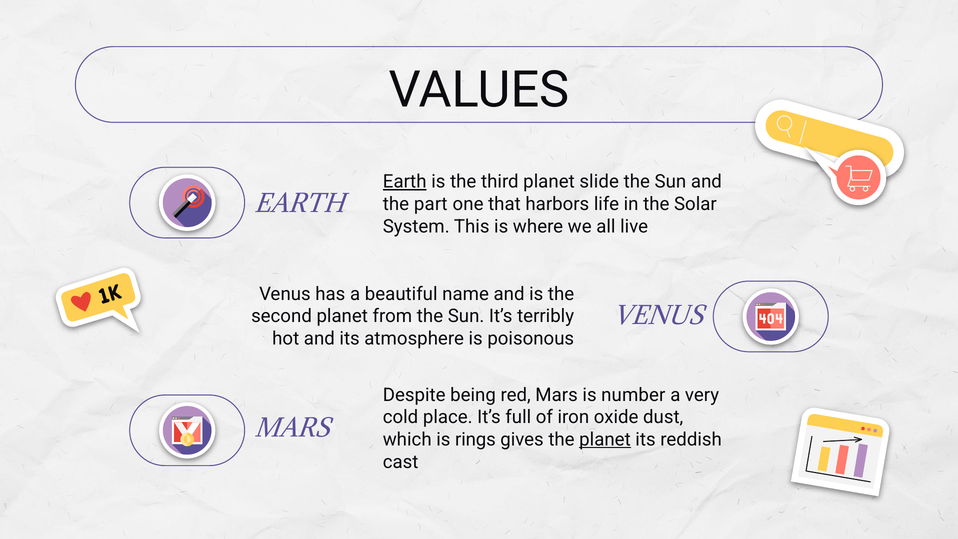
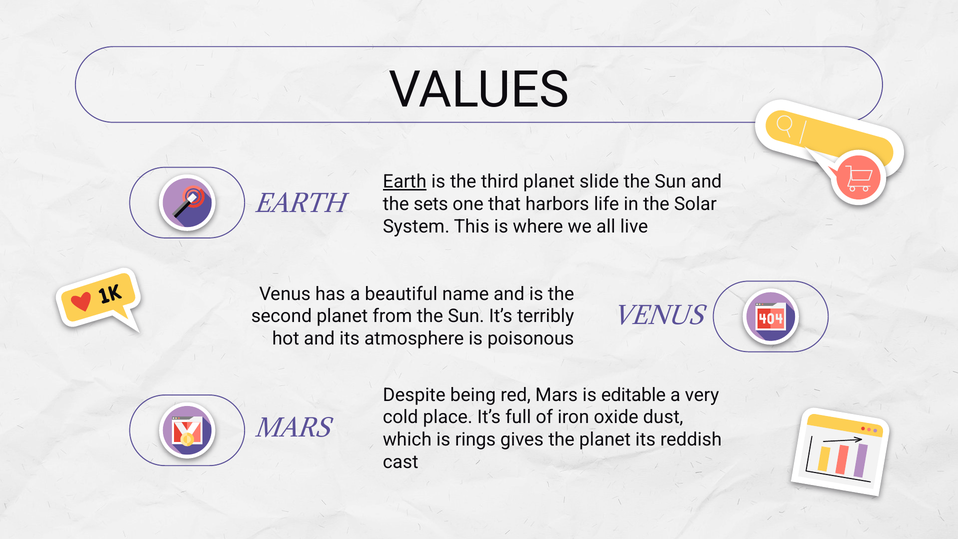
part: part -> sets
number: number -> editable
planet at (605, 440) underline: present -> none
